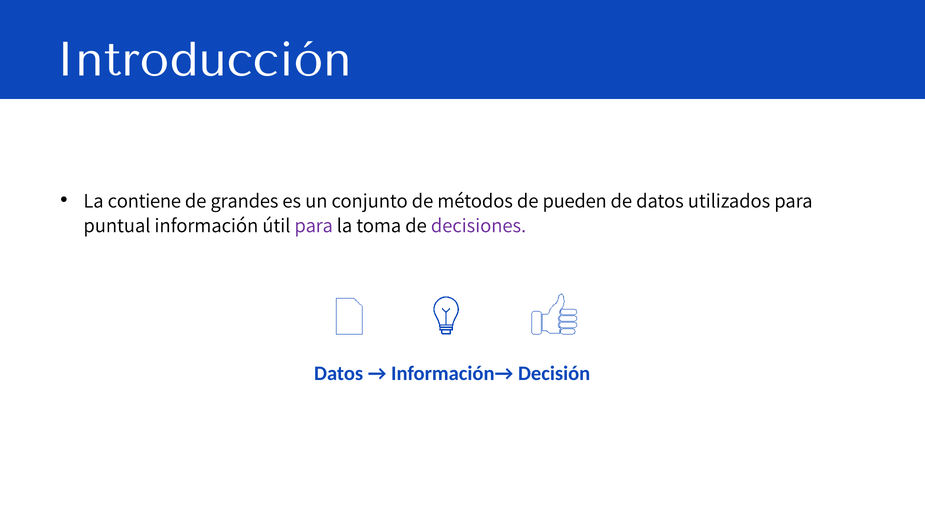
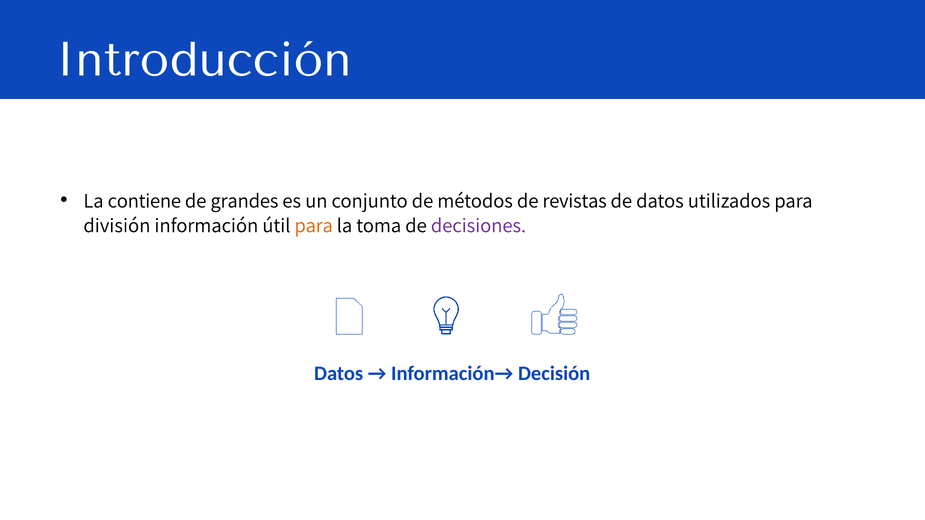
pueden: pueden -> revistas
puntual: puntual -> división
para at (314, 226) colour: purple -> orange
